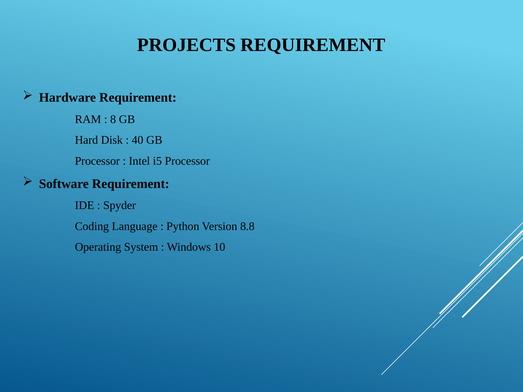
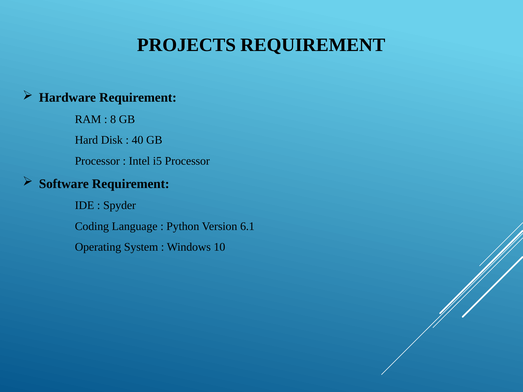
8.8: 8.8 -> 6.1
